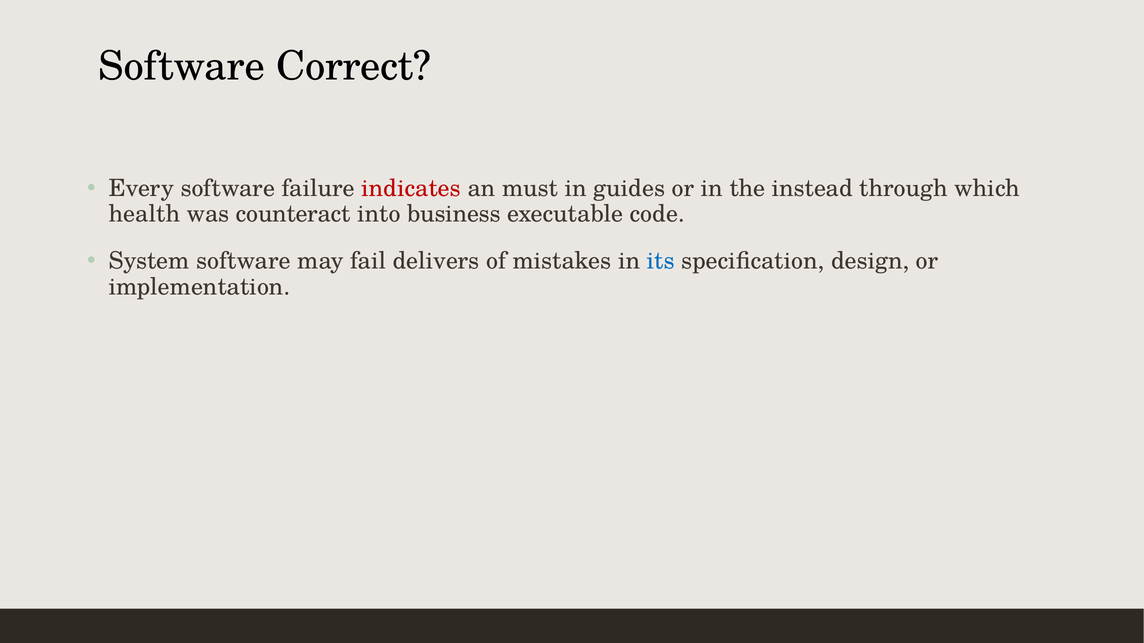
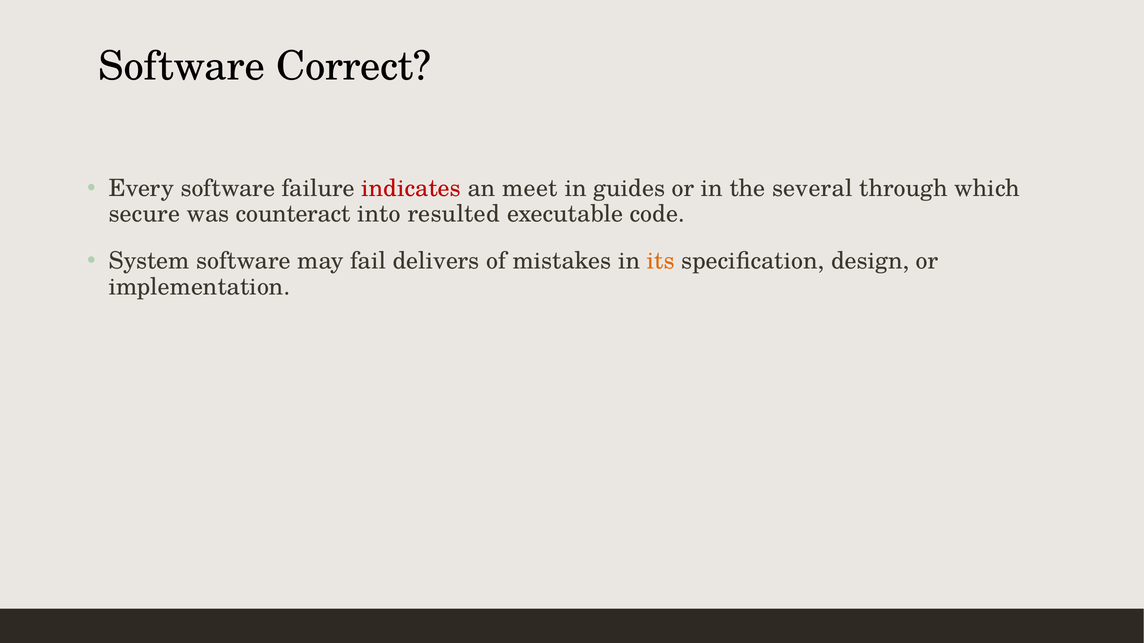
must: must -> meet
instead: instead -> several
health: health -> secure
business: business -> resulted
its colour: blue -> orange
